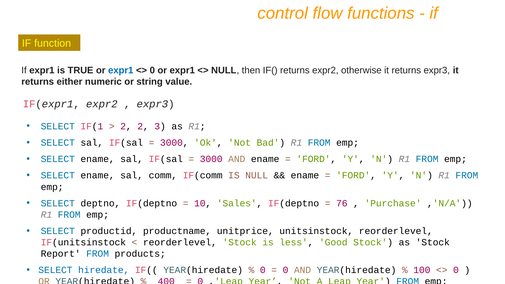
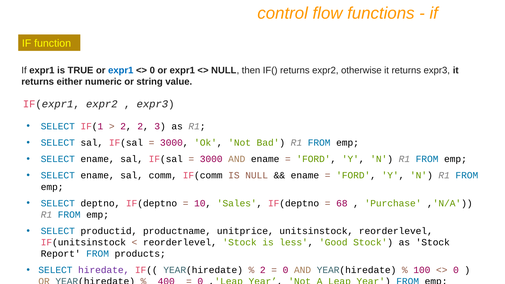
76: 76 -> 68
hiredate colour: blue -> purple
0 at (263, 270): 0 -> 2
